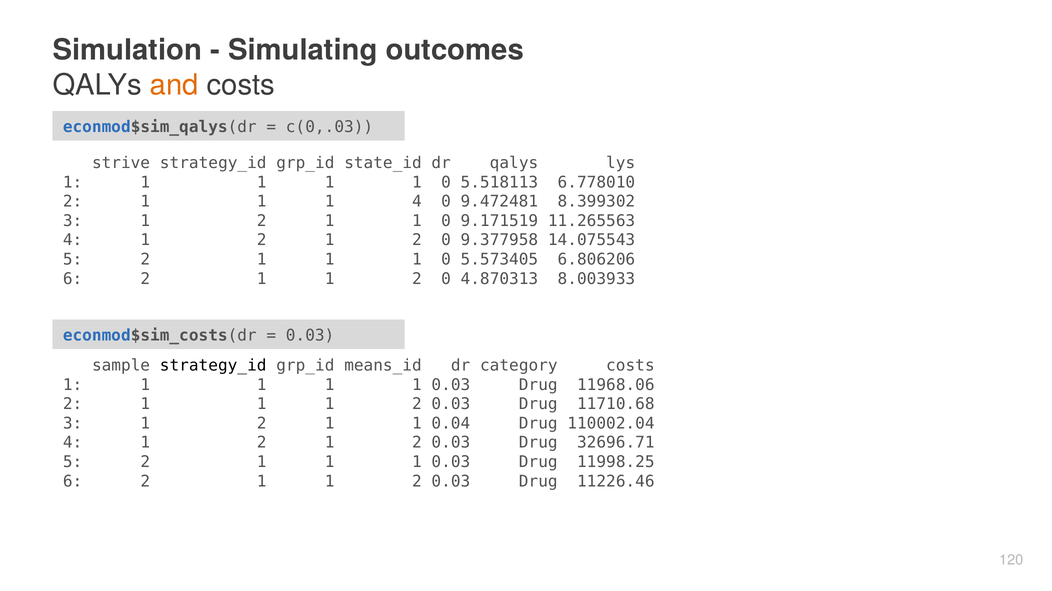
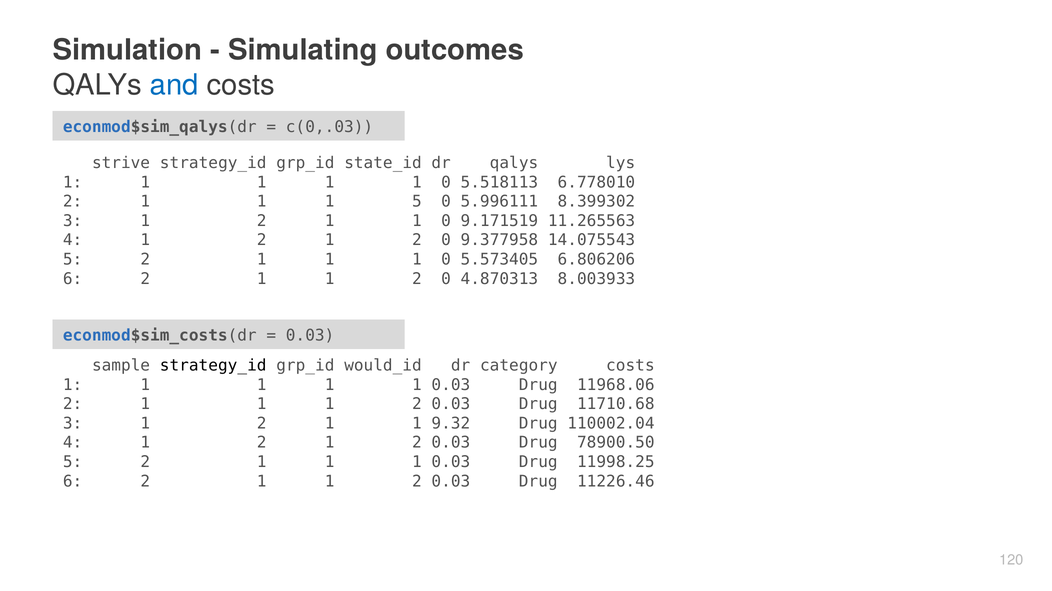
and colour: orange -> blue
1 4: 4 -> 5
9.472481: 9.472481 -> 5.996111
means_id: means_id -> would_id
0.04: 0.04 -> 9.32
32696.71: 32696.71 -> 78900.50
